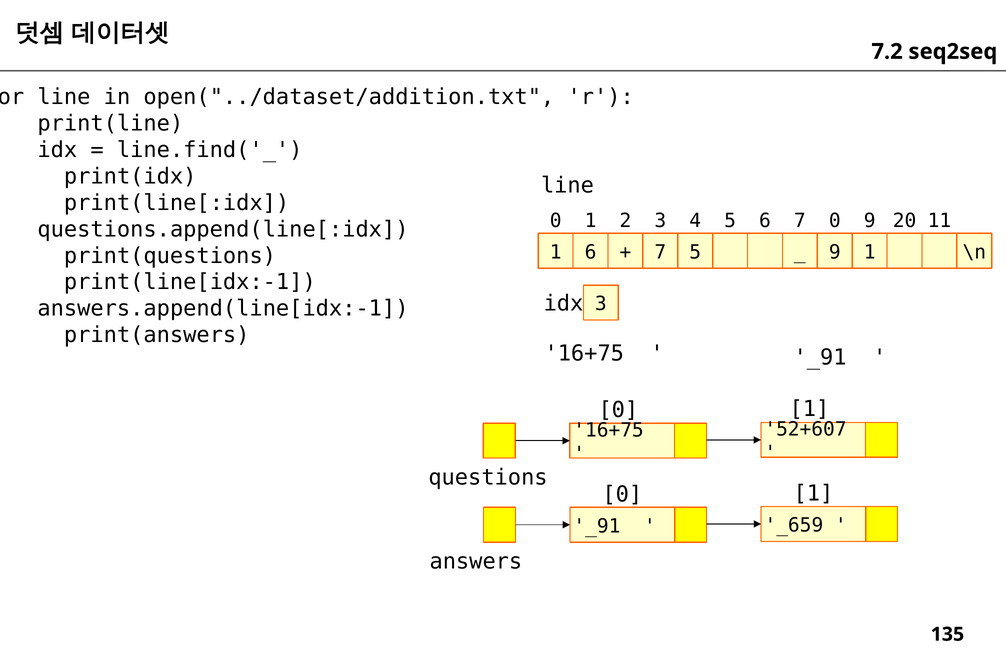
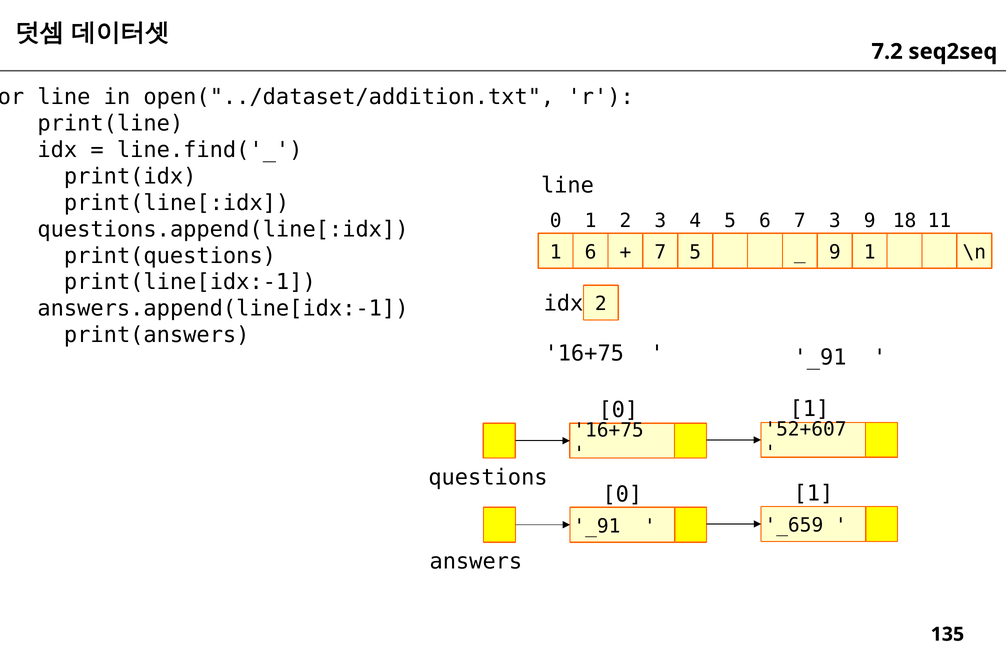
7 0: 0 -> 3
20: 20 -> 18
idx 3: 3 -> 2
